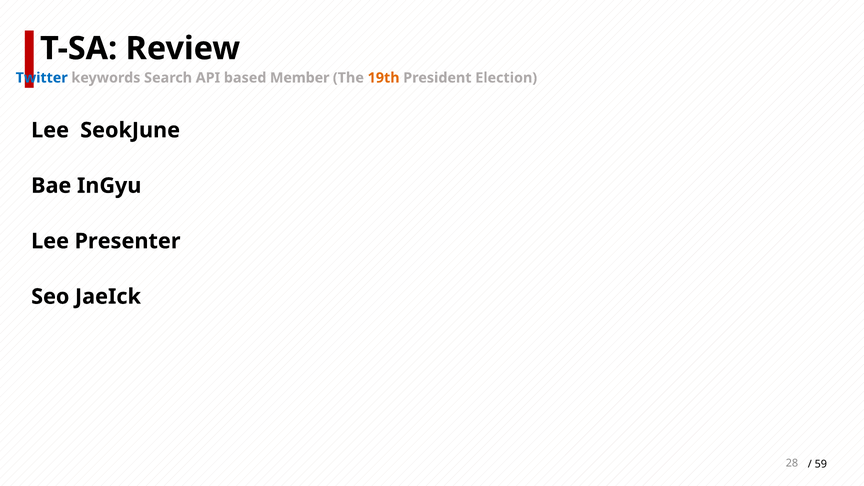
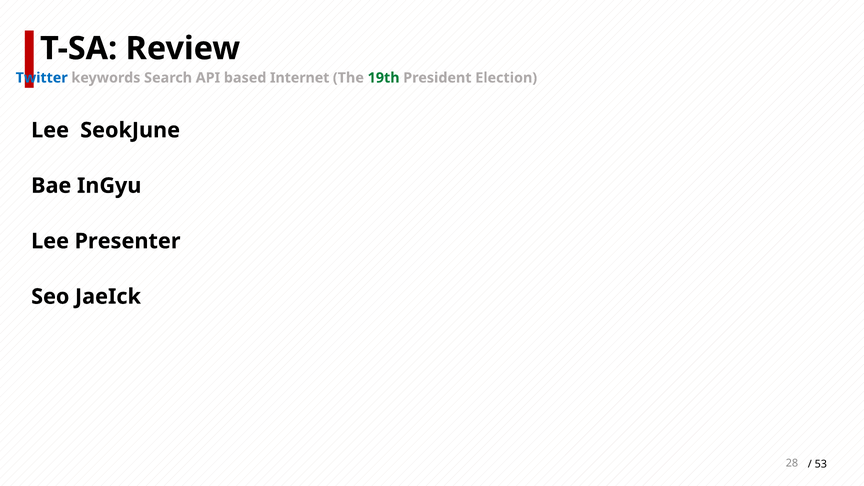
Member: Member -> Internet
19th colour: orange -> green
59: 59 -> 53
